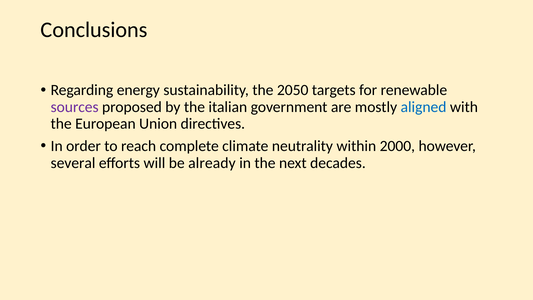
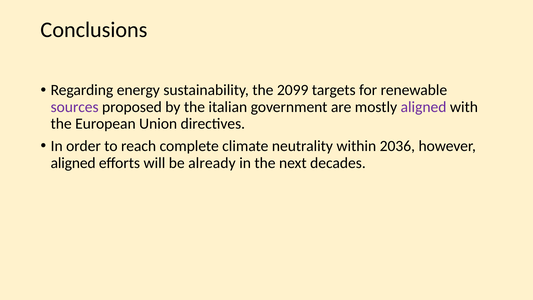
2050: 2050 -> 2099
aligned at (424, 107) colour: blue -> purple
2000: 2000 -> 2036
several at (73, 163): several -> aligned
